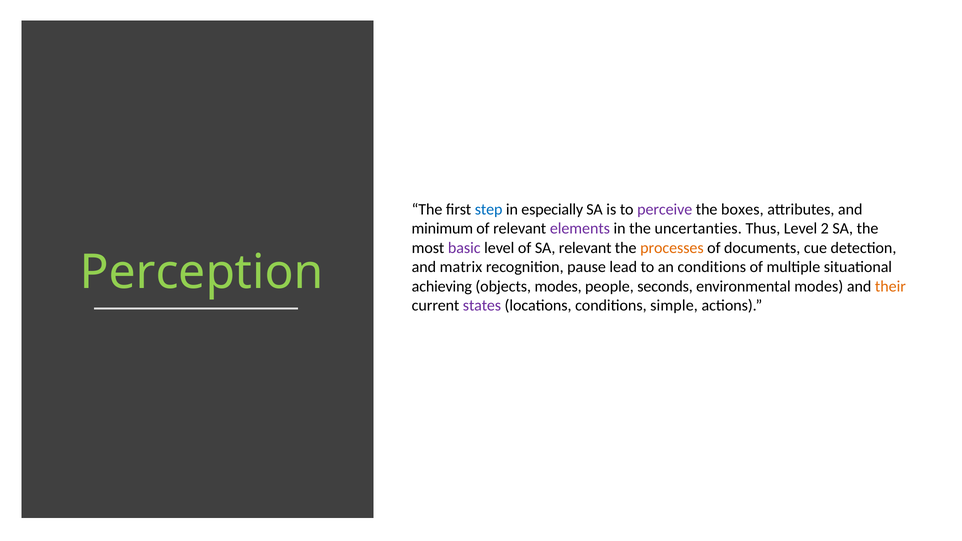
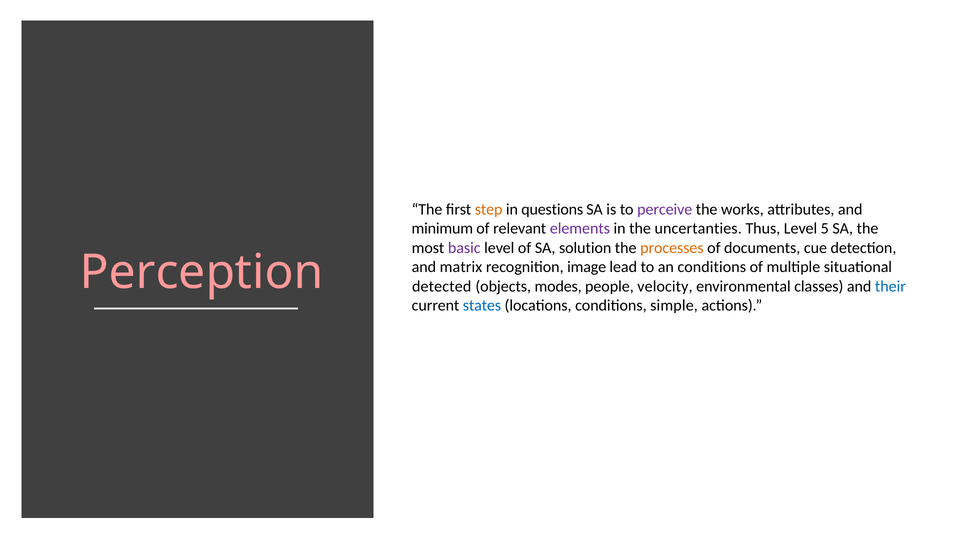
step colour: blue -> orange
especially: especially -> questions
boxes: boxes -> works
2: 2 -> 5
SA relevant: relevant -> solution
Perception colour: light green -> pink
pause: pause -> image
achieving: achieving -> detected
seconds: seconds -> velocity
environmental modes: modes -> classes
their colour: orange -> blue
states colour: purple -> blue
